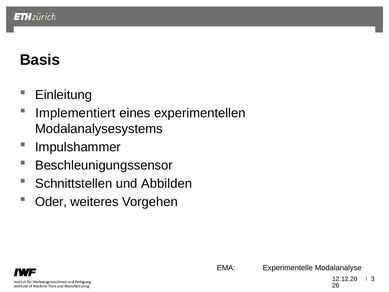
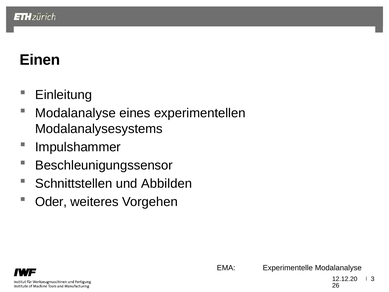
Basis: Basis -> Einen
Implementiert at (75, 113): Implementiert -> Modalanalyse
